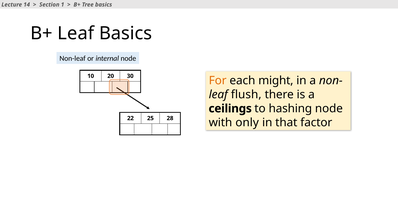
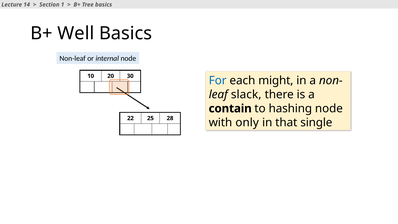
B+ Leaf: Leaf -> Well
For colour: orange -> blue
flush: flush -> slack
ceilings: ceilings -> contain
factor: factor -> single
